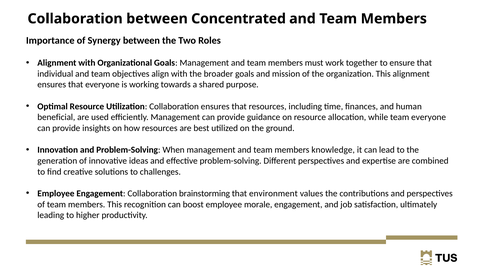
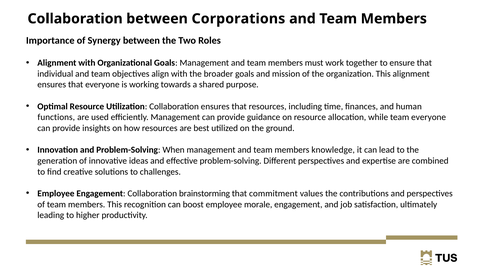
Concentrated: Concentrated -> Corporations
beneficial: beneficial -> functions
environment: environment -> commitment
